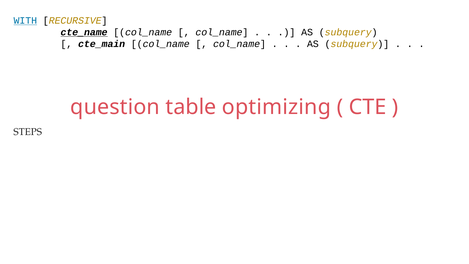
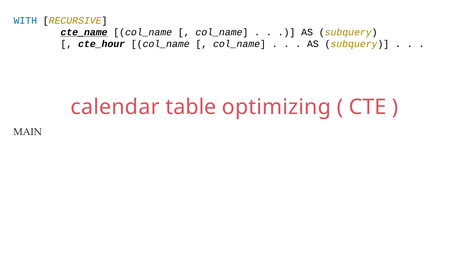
WITH underline: present -> none
cte_main: cte_main -> cte_hour
question: question -> calendar
STEPS: STEPS -> MAIN
